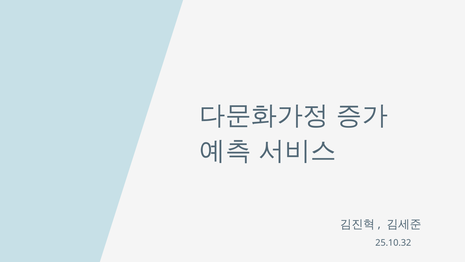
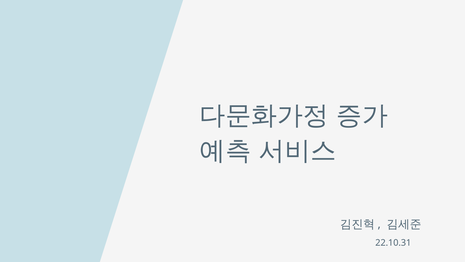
25.10.32: 25.10.32 -> 22.10.31
